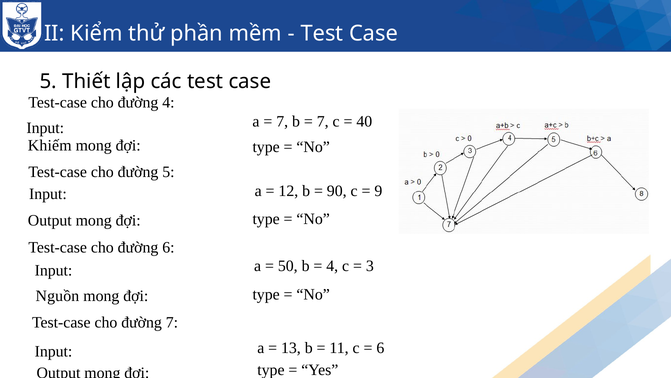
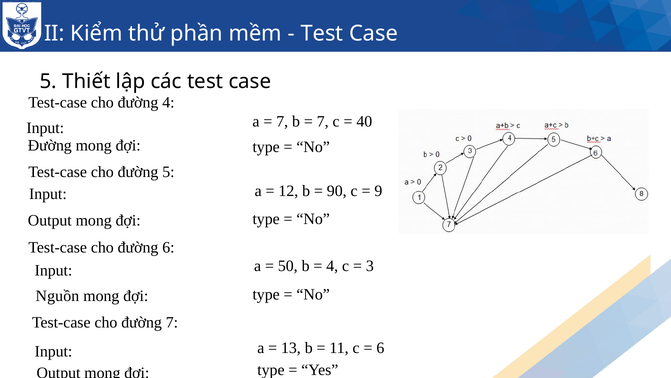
Khiếm at (50, 145): Khiếm -> Đường
